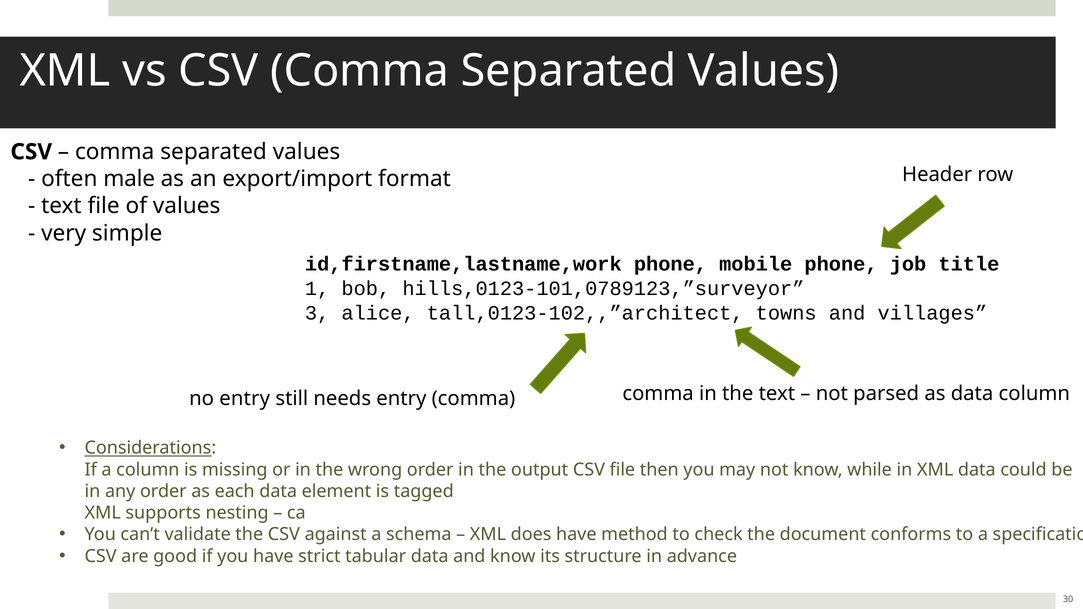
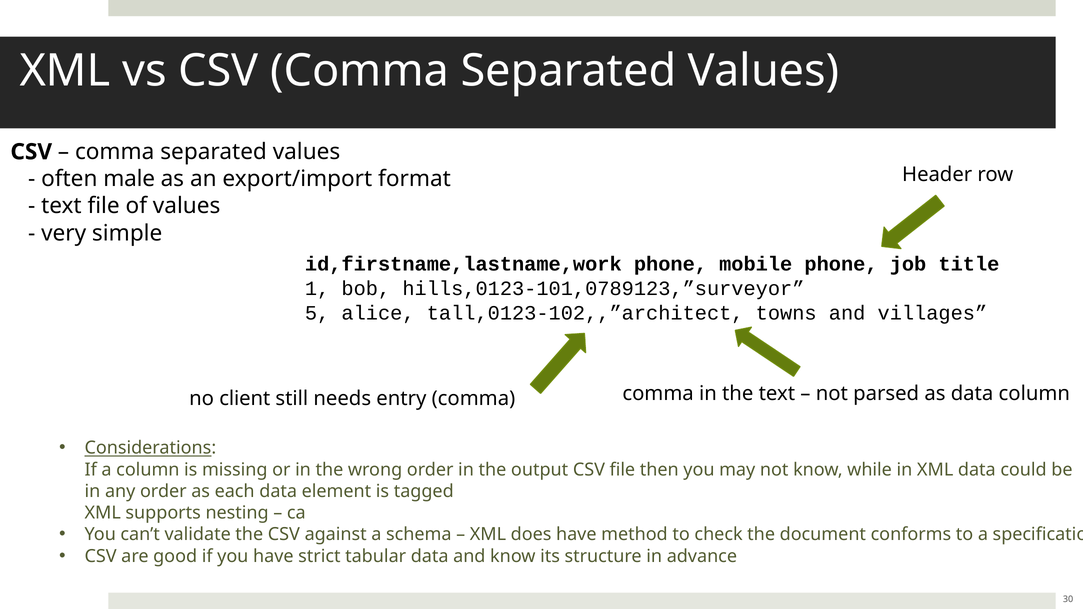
3: 3 -> 5
no entry: entry -> client
